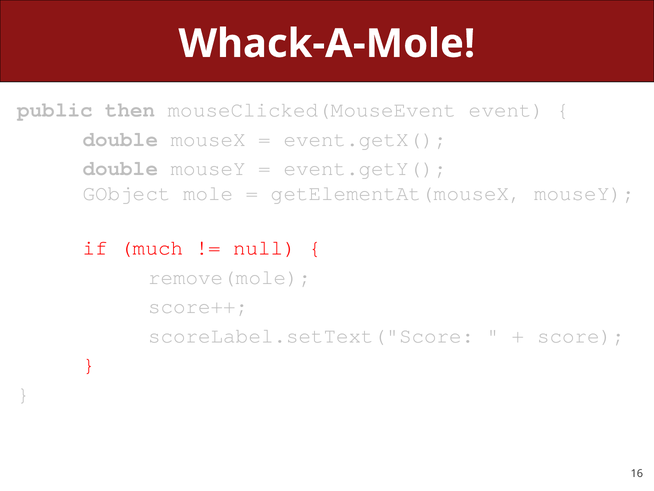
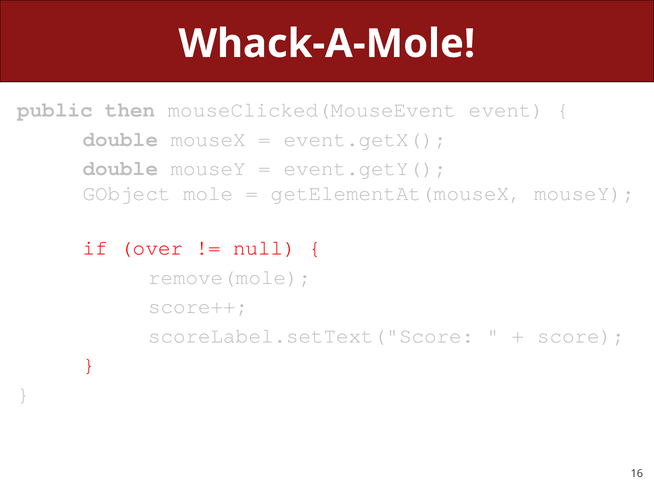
much: much -> over
